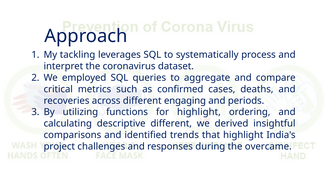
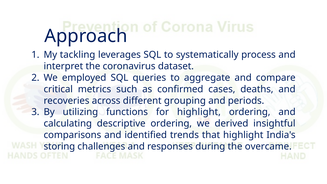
engaging: engaging -> grouping
descriptive different: different -> ordering
project: project -> storing
